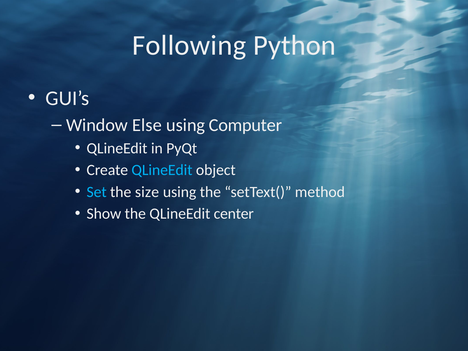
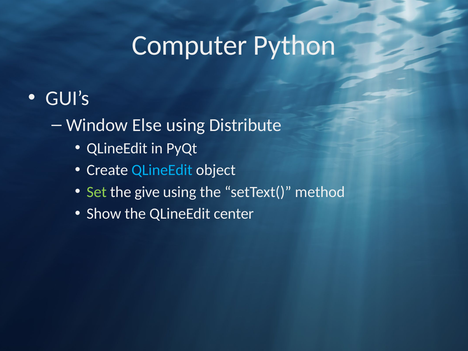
Following: Following -> Computer
Computer: Computer -> Distribute
Set colour: light blue -> light green
size: size -> give
